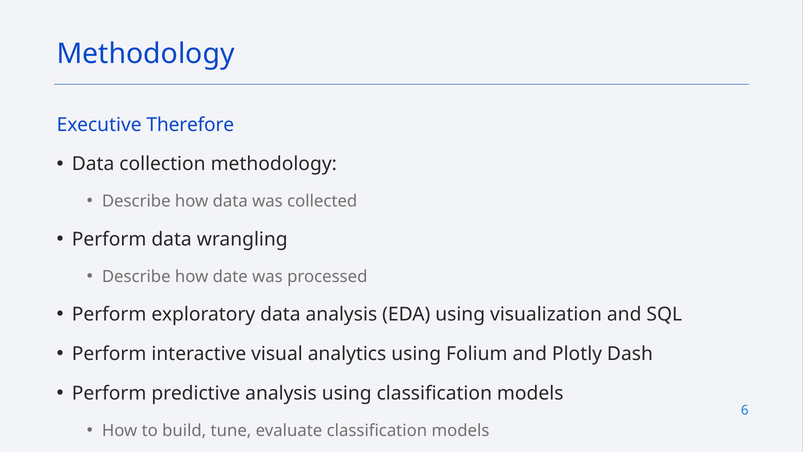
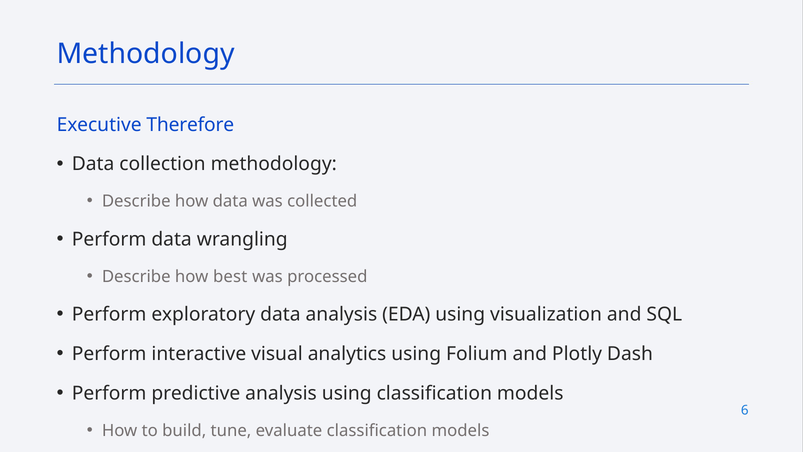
date: date -> best
